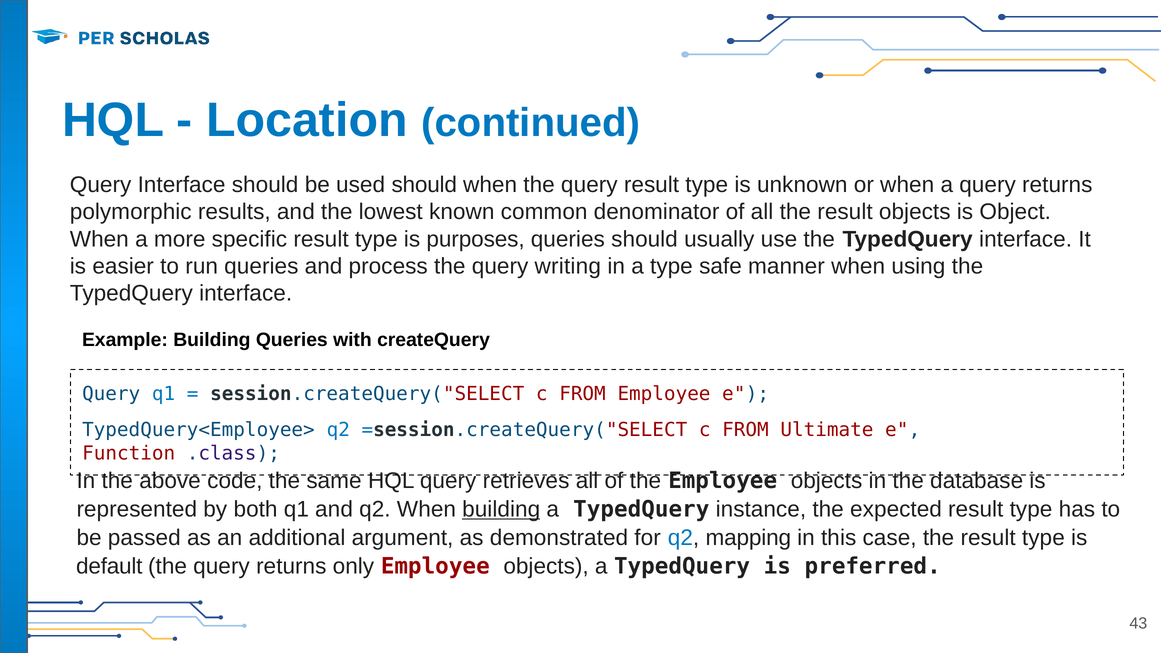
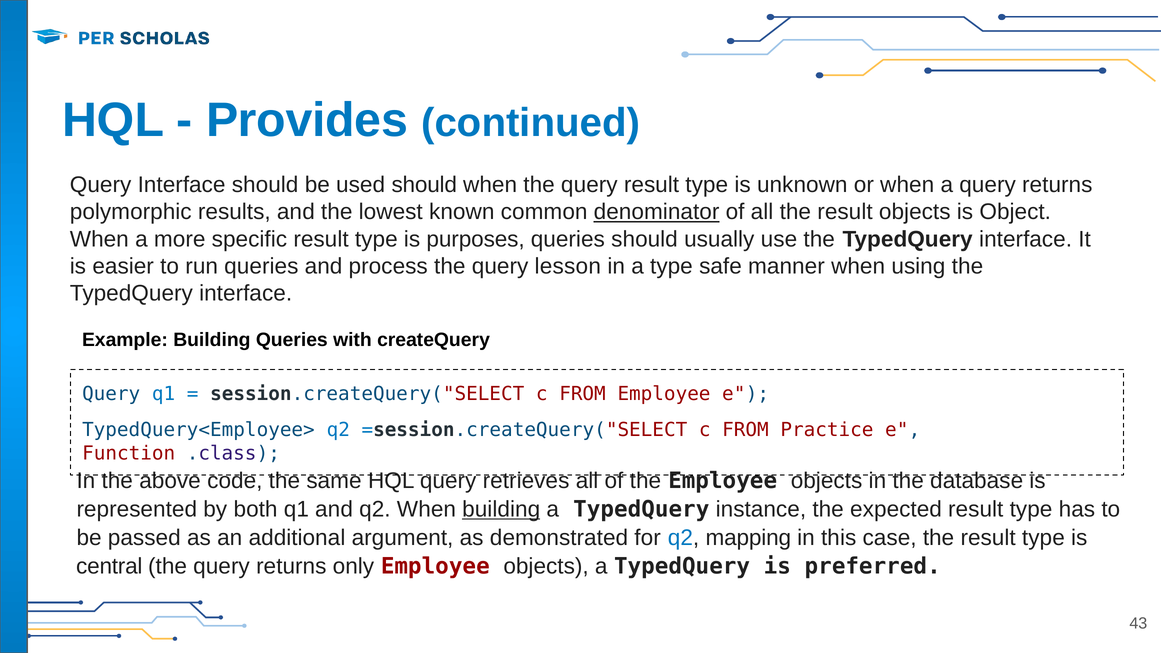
Location: Location -> Provides
denominator underline: none -> present
writing: writing -> lesson
Ultimate: Ultimate -> Practice
default: default -> central
